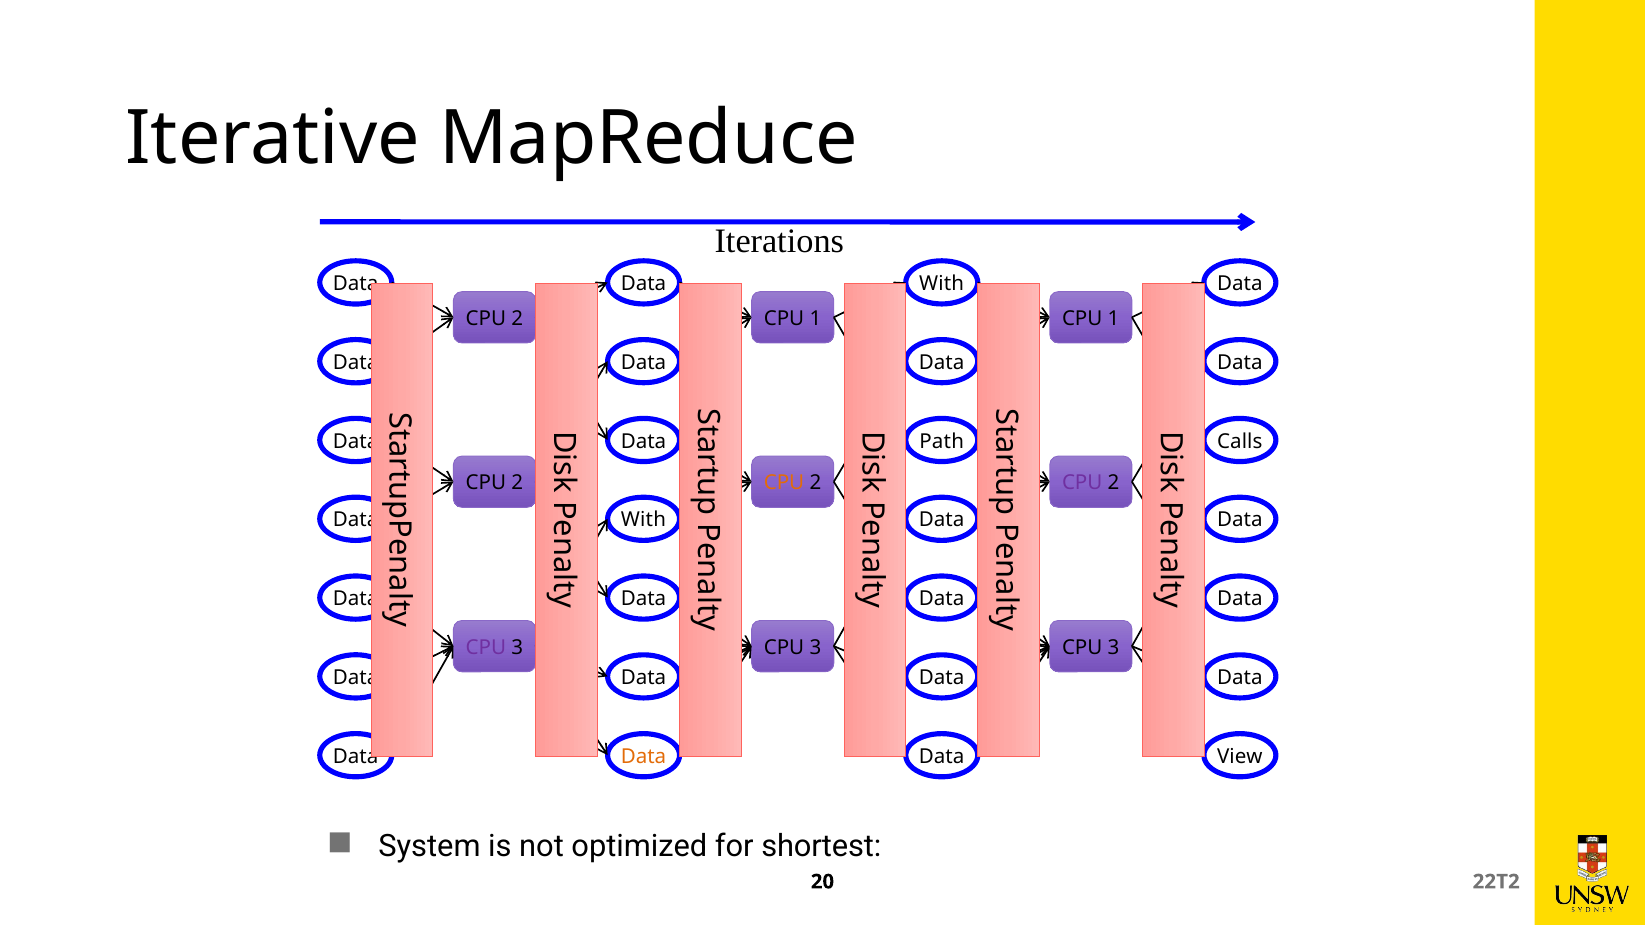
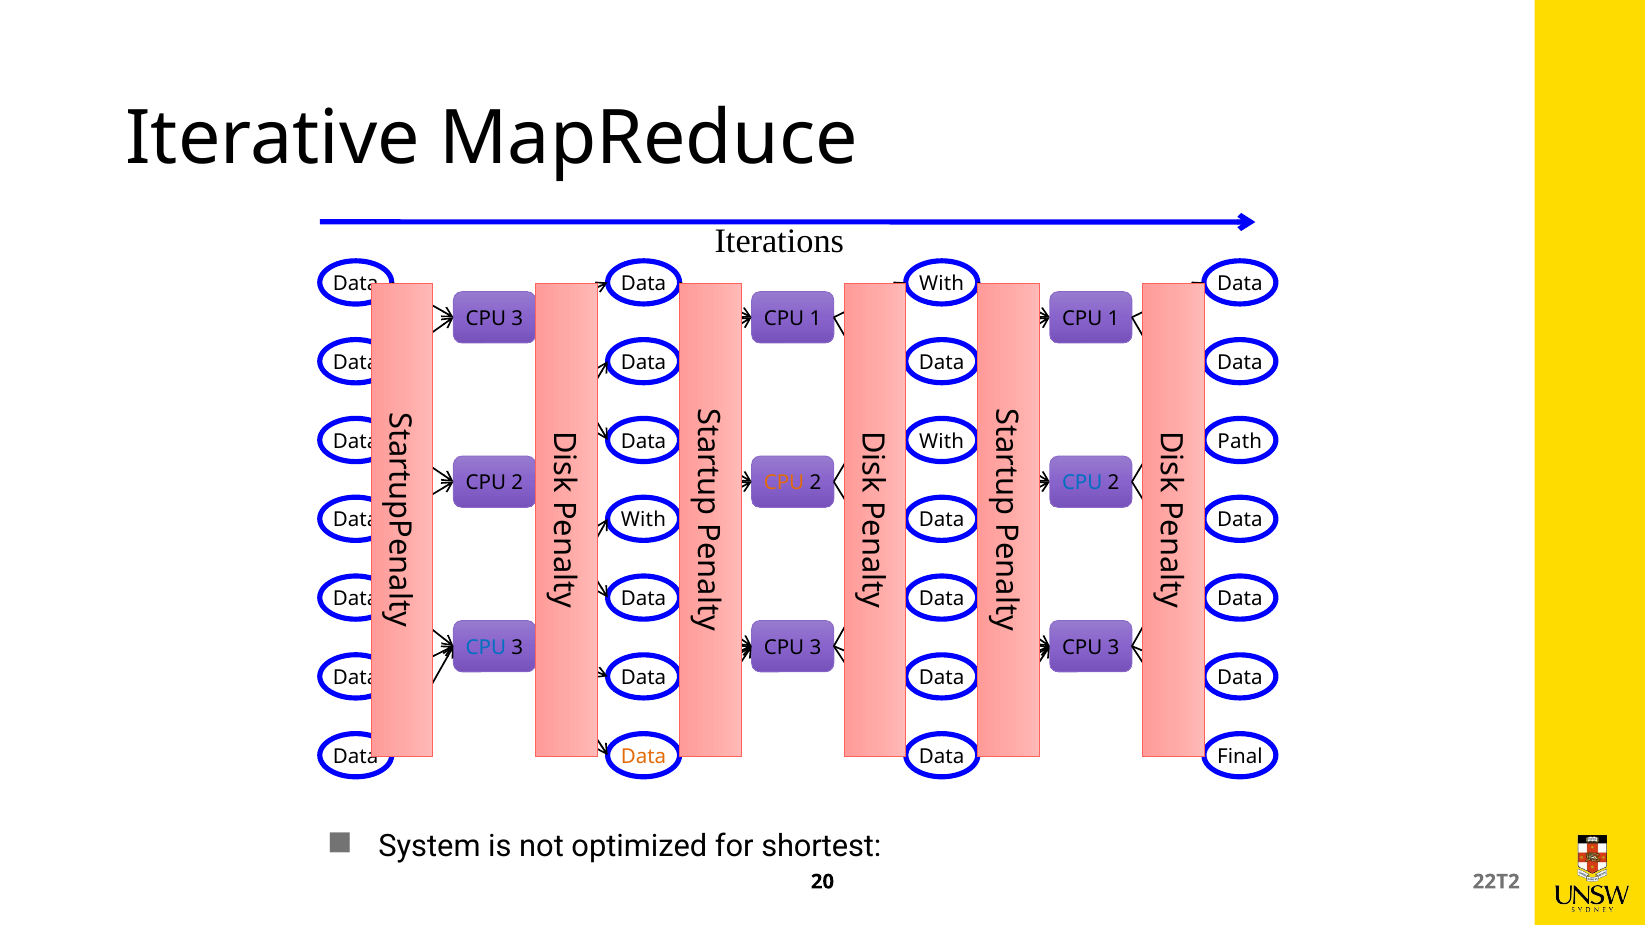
2 at (517, 319): 2 -> 3
Path at (942, 442): Path -> With
Calls: Calls -> Path
CPU at (1082, 483) colour: purple -> blue
CPU at (486, 648) colour: purple -> blue
View: View -> Final
